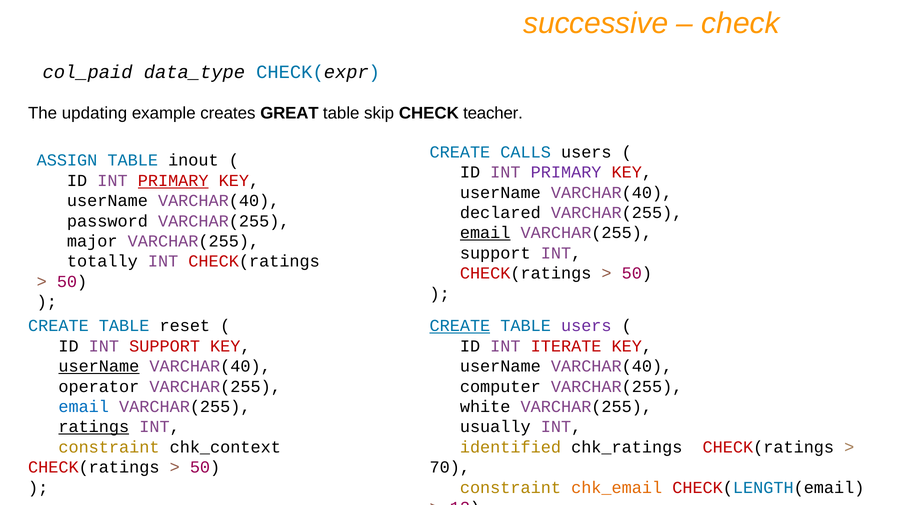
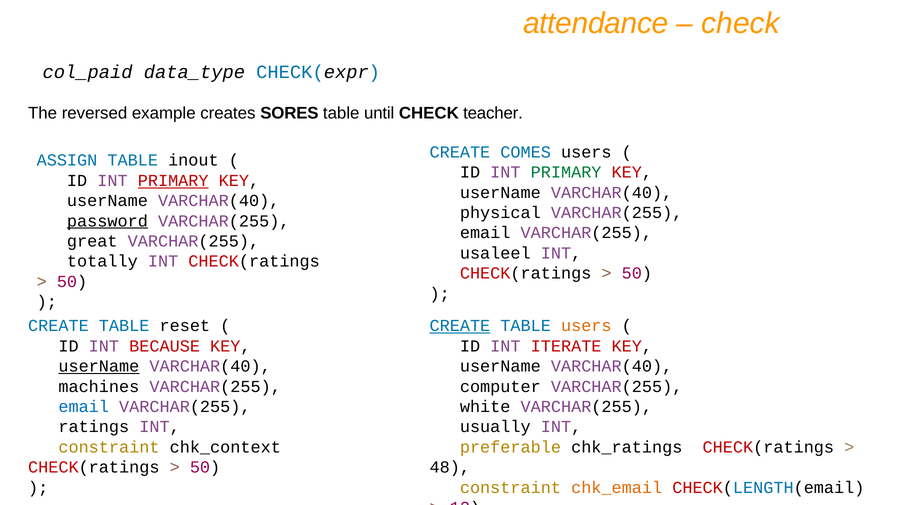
successive: successive -> attendance
updating: updating -> reversed
GREAT: GREAT -> SORES
skip: skip -> until
CALLS: CALLS -> COMES
PRIMARY at (566, 173) colour: purple -> green
declared: declared -> physical
password underline: none -> present
email at (485, 233) underline: present -> none
major: major -> great
support at (495, 253): support -> usaleel
users at (586, 326) colour: purple -> orange
INT SUPPORT: SUPPORT -> BECAUSE
operator: operator -> machines
ratings underline: present -> none
identified: identified -> preferable
70: 70 -> 48
